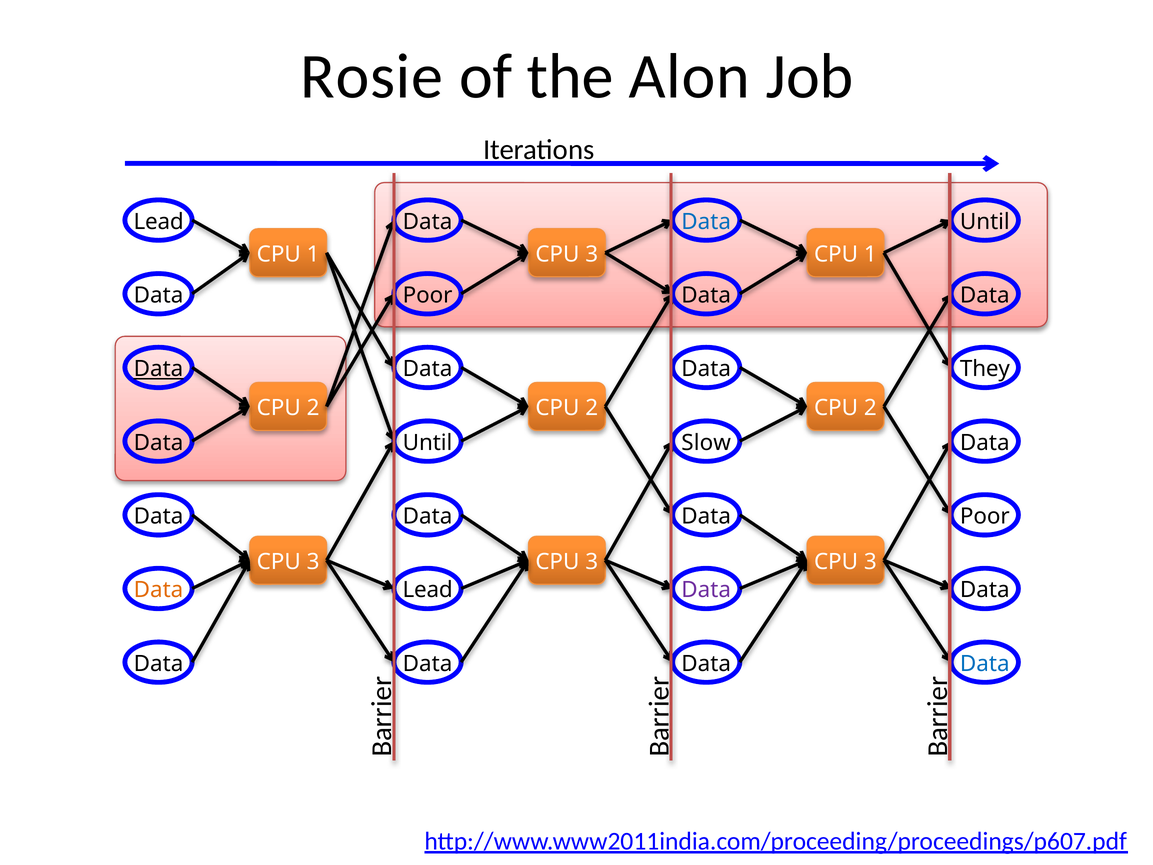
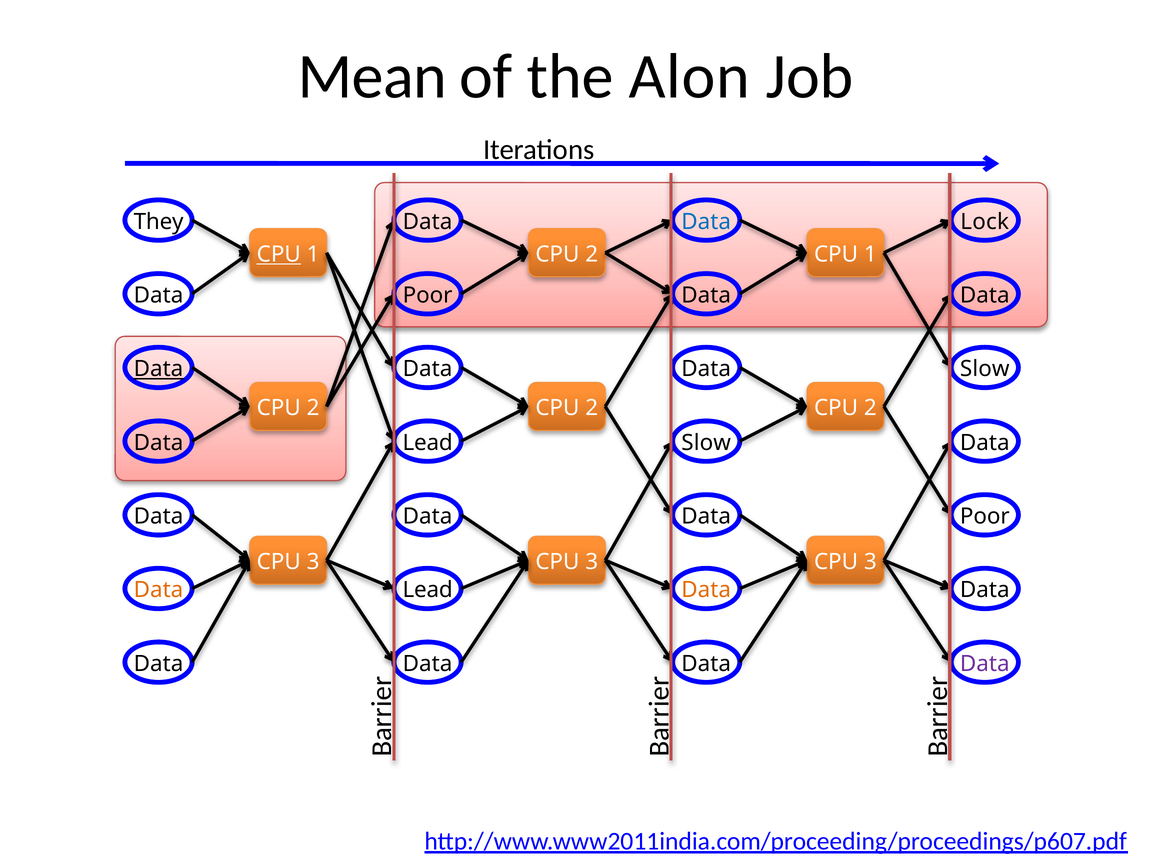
Rosie: Rosie -> Mean
Lead at (159, 222): Lead -> They
Until at (985, 222): Until -> Lock
CPU at (279, 254) underline: none -> present
3 at (592, 254): 3 -> 2
They at (985, 369): They -> Slow
Until at (428, 443): Until -> Lead
Data at (706, 590) colour: purple -> orange
Data at (985, 664) colour: blue -> purple
